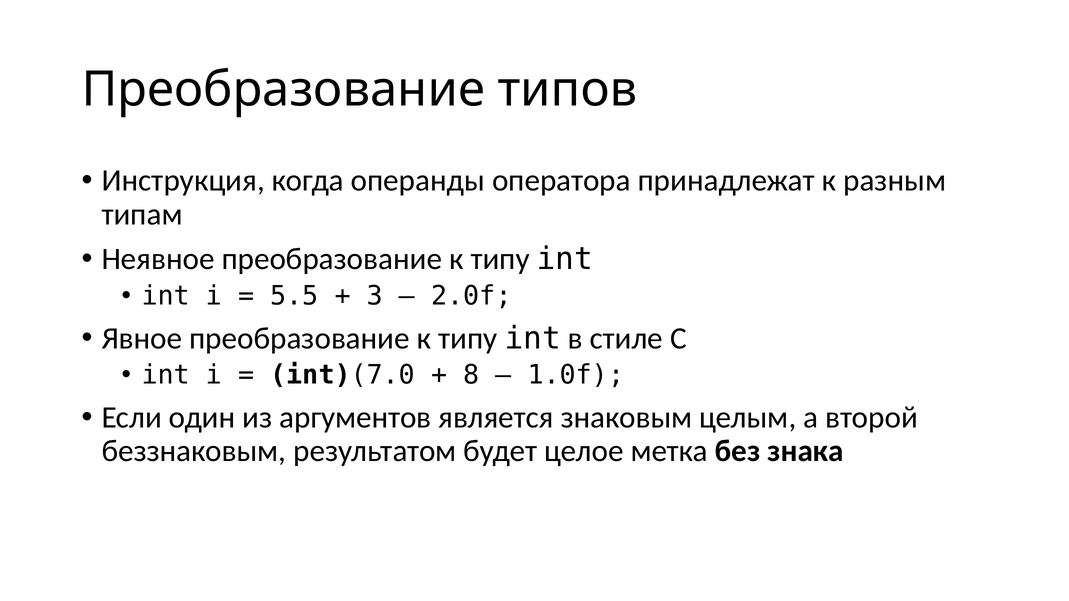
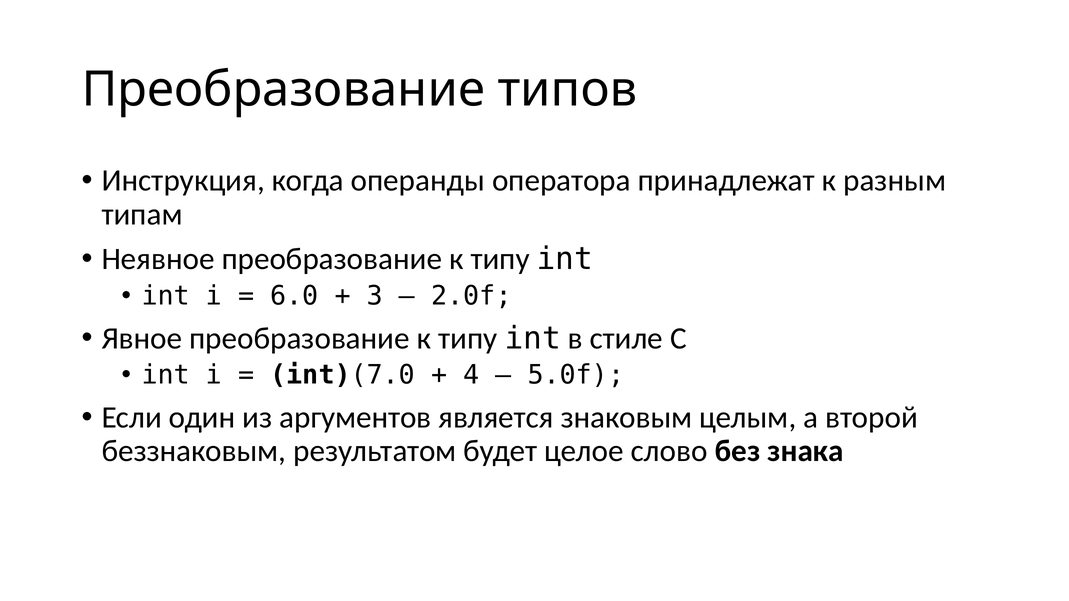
5.5: 5.5 -> 6.0
8: 8 -> 4
1.0f: 1.0f -> 5.0f
метка: метка -> слово
